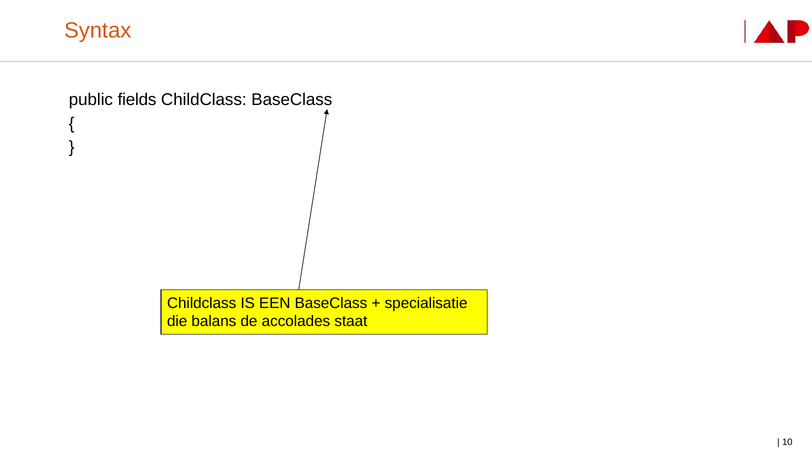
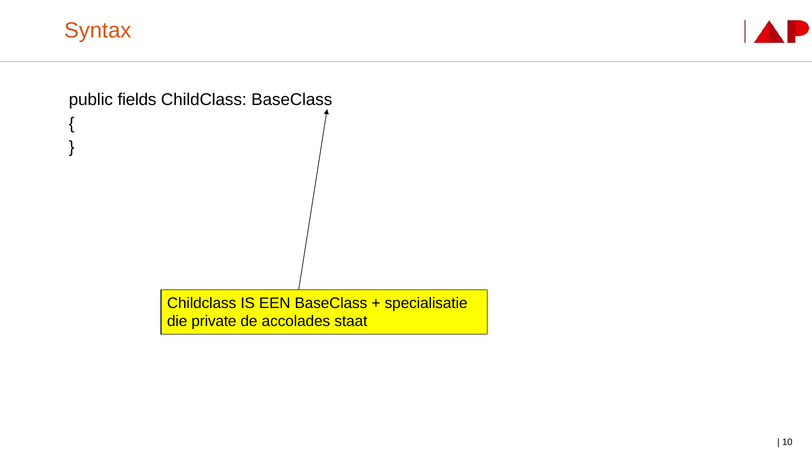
balans: balans -> private
